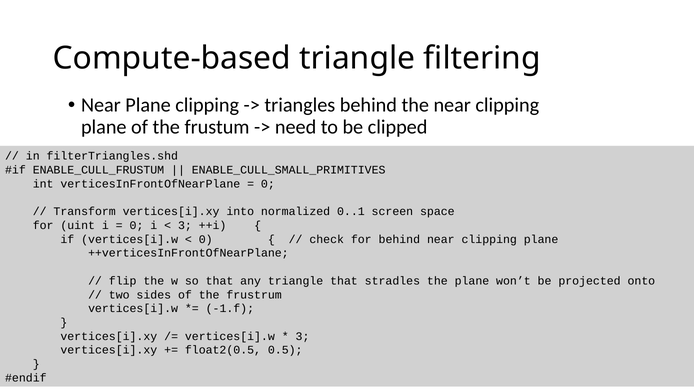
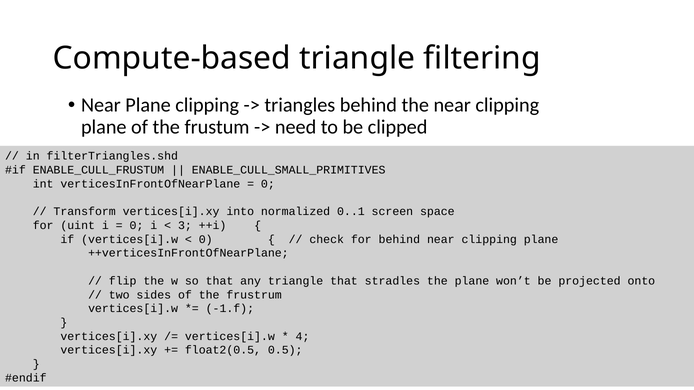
3 at (303, 337): 3 -> 4
